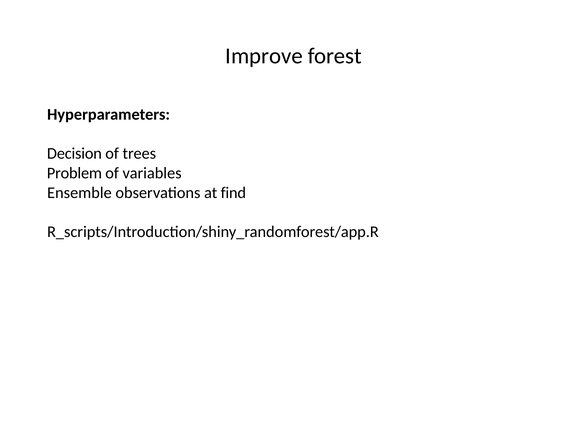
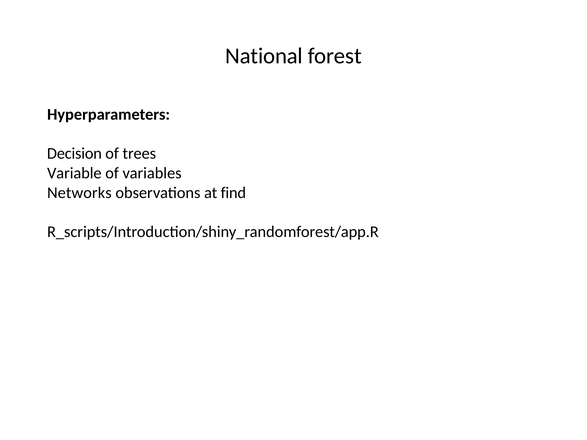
Improve: Improve -> National
Problem: Problem -> Variable
Ensemble: Ensemble -> Networks
